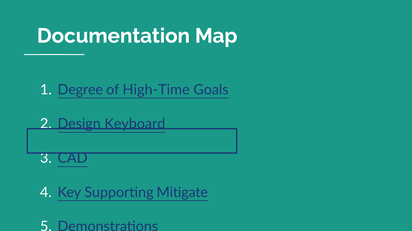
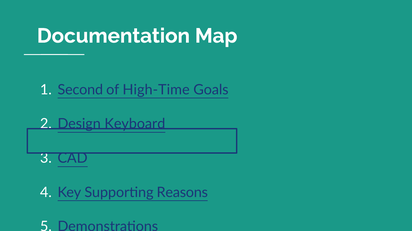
Degree: Degree -> Second
Mitigate: Mitigate -> Reasons
